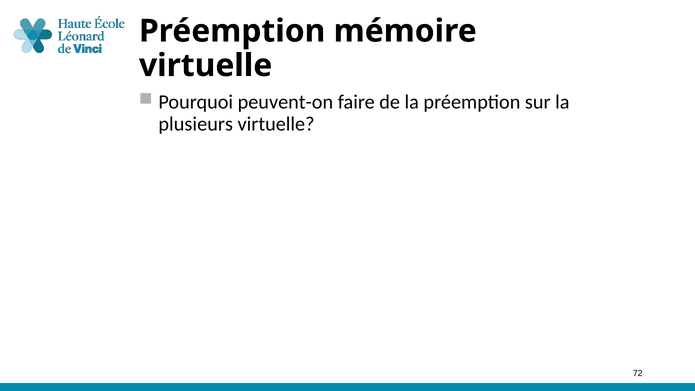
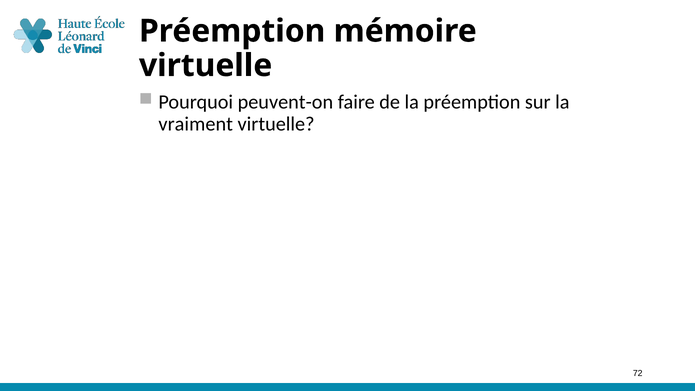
plusieurs: plusieurs -> vraiment
